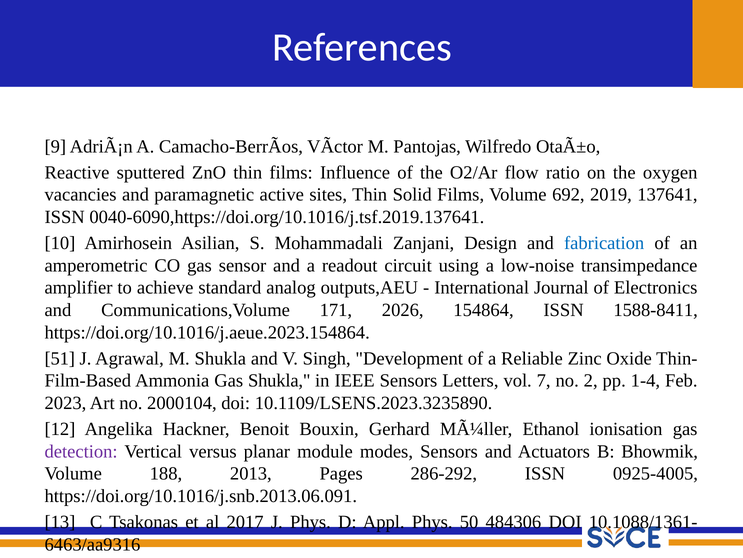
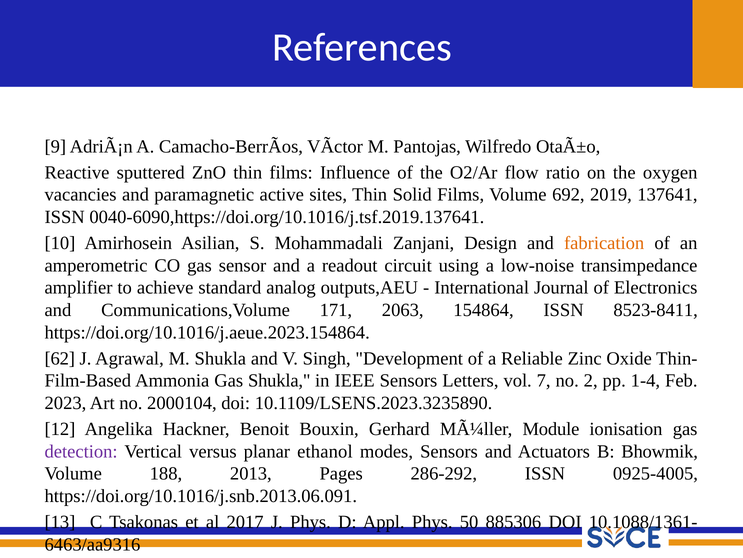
fabrication colour: blue -> orange
2026: 2026 -> 2063
1588-8411: 1588-8411 -> 8523-8411
51: 51 -> 62
Ethanol: Ethanol -> Module
module: module -> ethanol
484306: 484306 -> 885306
